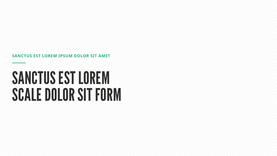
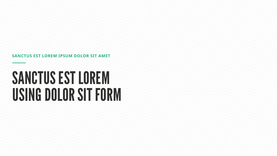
SCALE: SCALE -> USING
